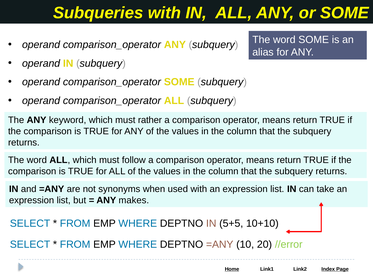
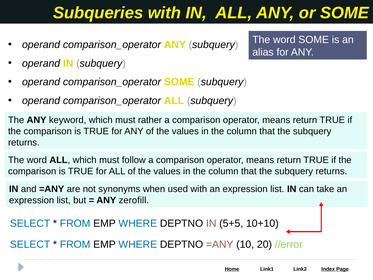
makes: makes -> zerofill
